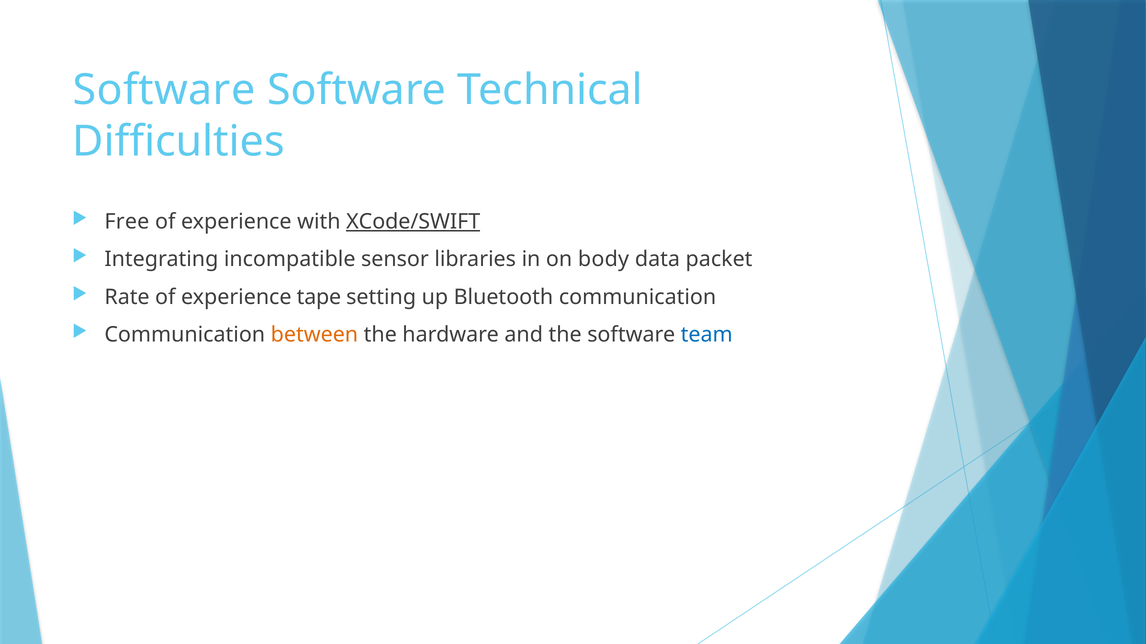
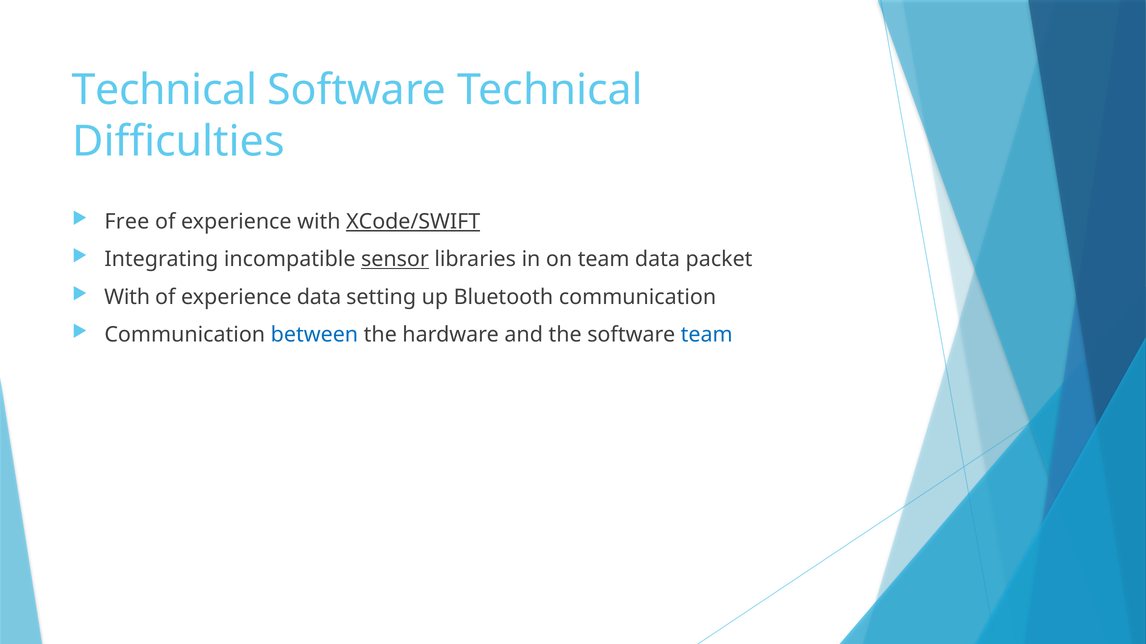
Software at (164, 90): Software -> Technical
sensor underline: none -> present
on body: body -> team
Rate at (127, 297): Rate -> With
experience tape: tape -> data
between colour: orange -> blue
